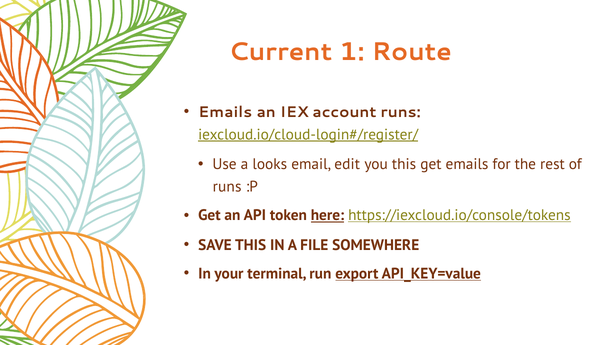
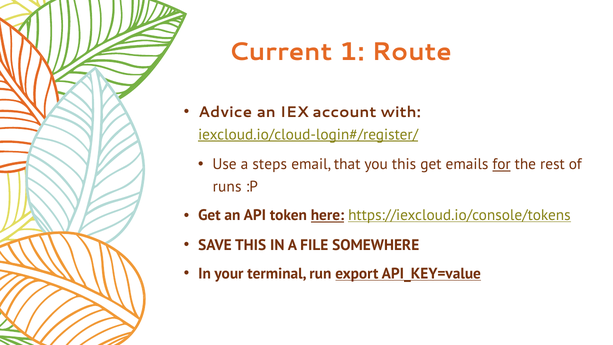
Emails at (225, 112): Emails -> Advice
account runs: runs -> with
looks: looks -> steps
edit: edit -> that
for underline: none -> present
